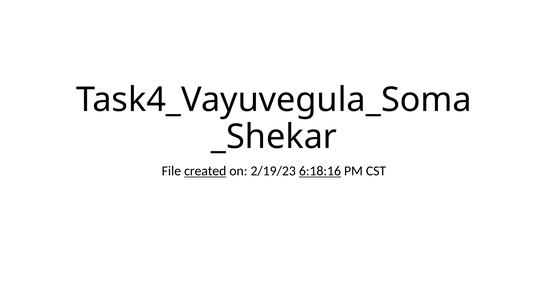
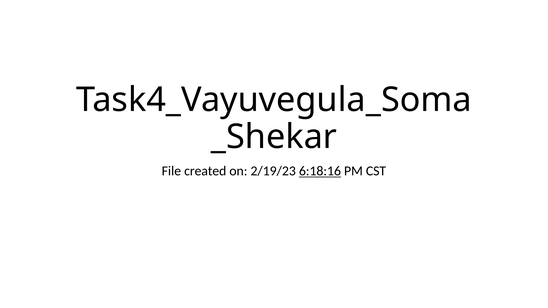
created underline: present -> none
